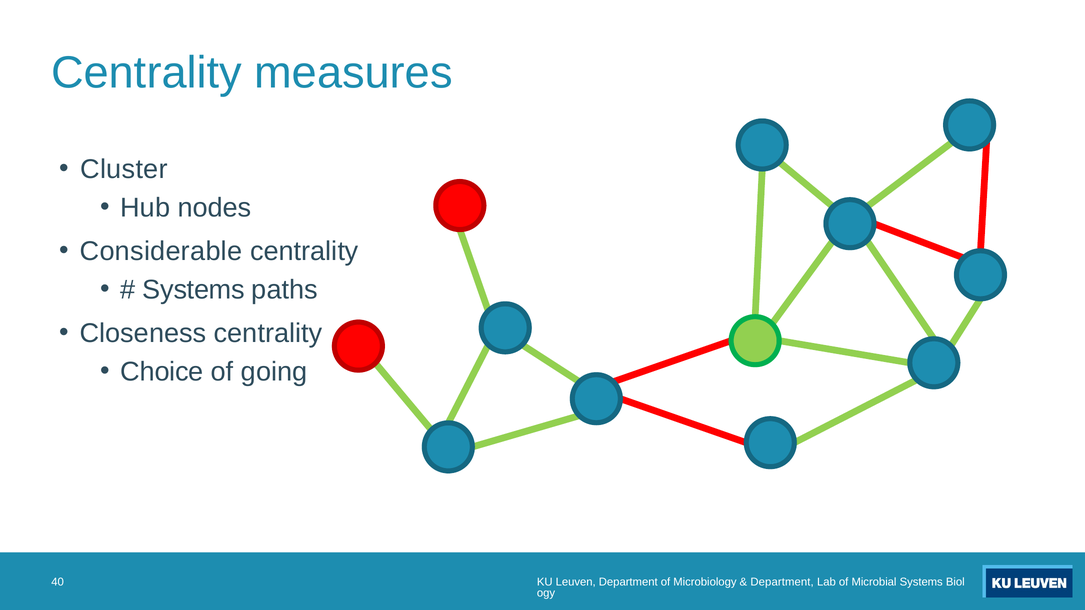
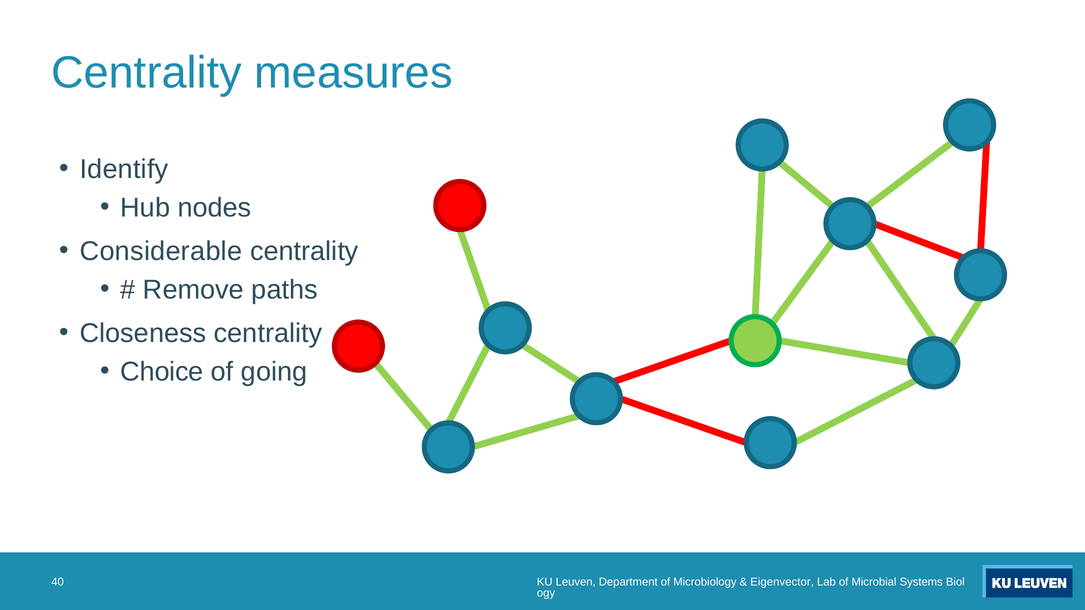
Cluster: Cluster -> Identify
Systems at (194, 290): Systems -> Remove
Department at (782, 582): Department -> Eigenvector
